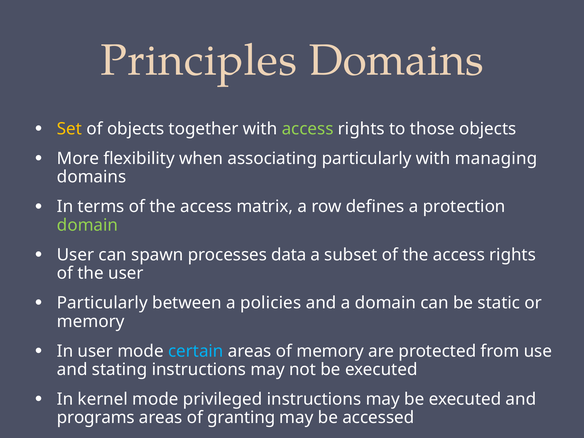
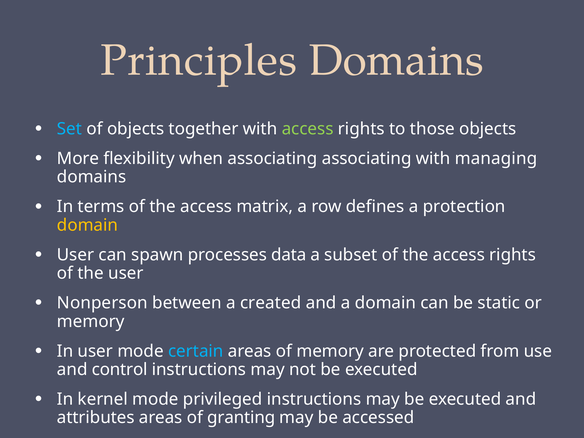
Set colour: yellow -> light blue
associating particularly: particularly -> associating
domain at (88, 225) colour: light green -> yellow
Particularly at (102, 303): Particularly -> Nonperson
policies: policies -> created
stating: stating -> control
programs: programs -> attributes
